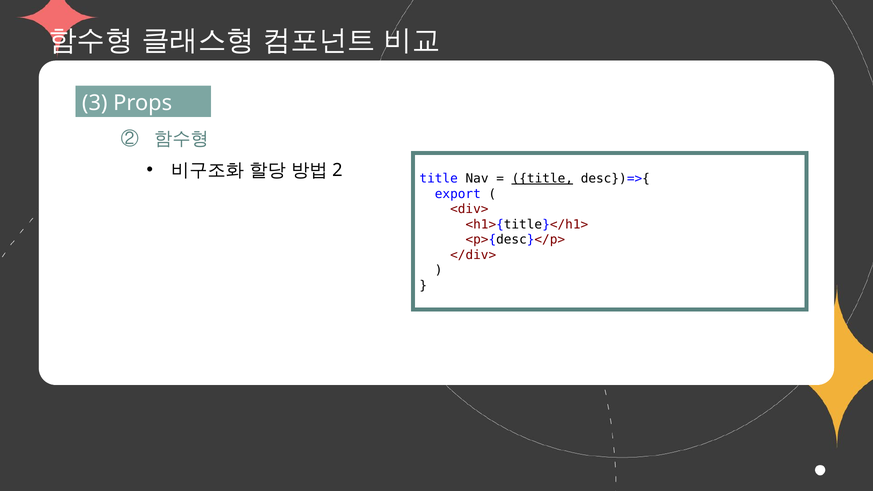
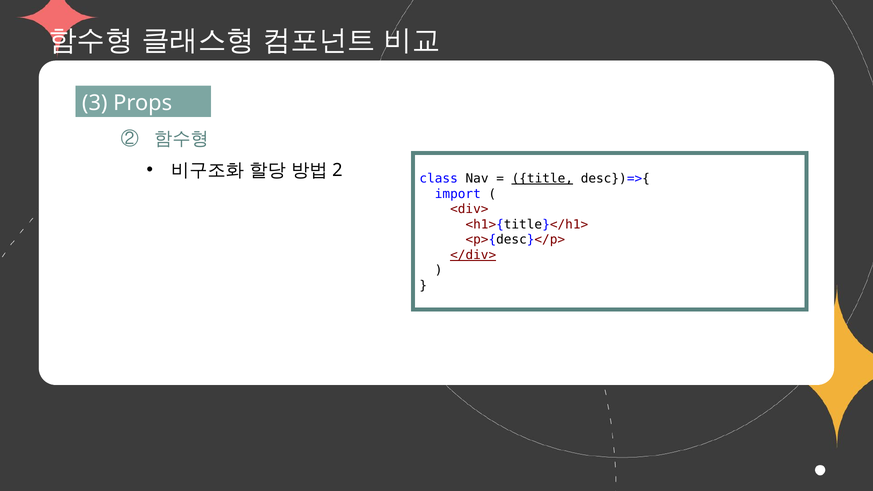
title at (439, 179): title -> class
export: export -> import
</div> underline: none -> present
